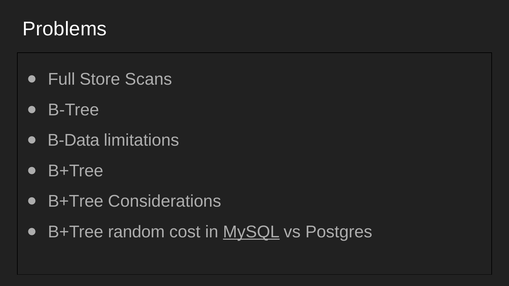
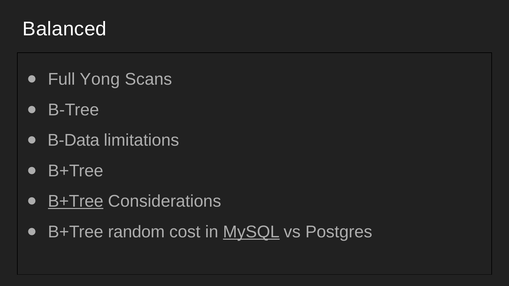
Problems: Problems -> Balanced
Store: Store -> Yong
B+Tree at (76, 202) underline: none -> present
